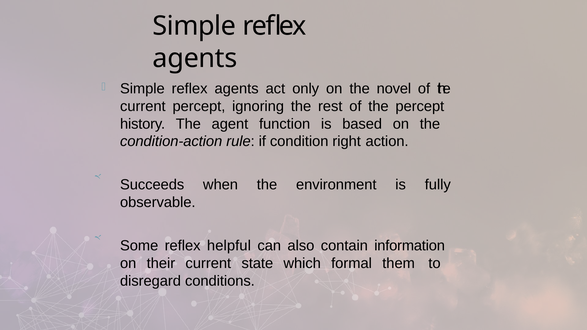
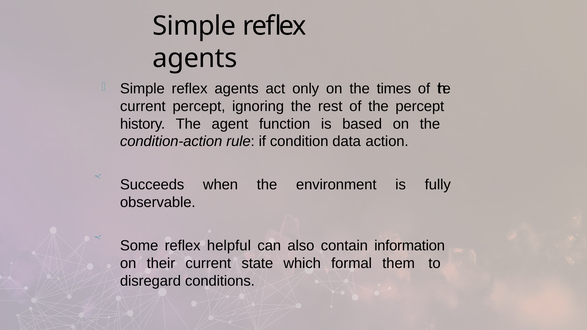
novel: novel -> times
right: right -> data
